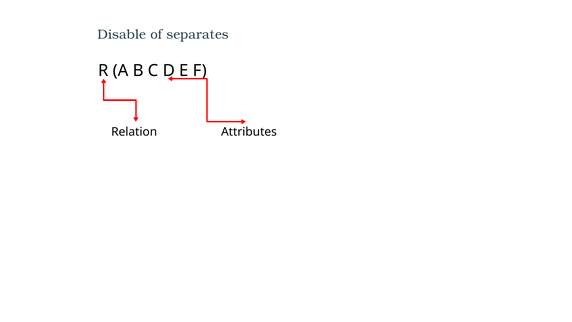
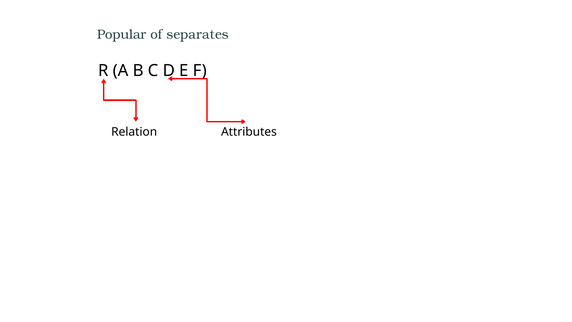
Disable: Disable -> Popular
